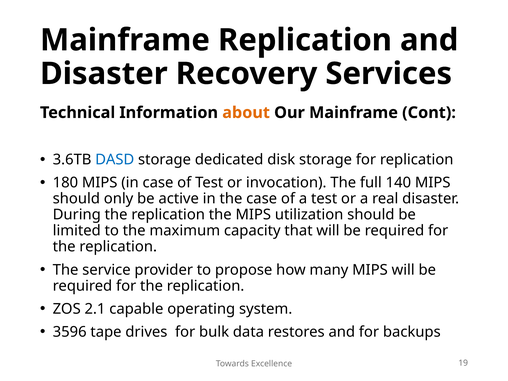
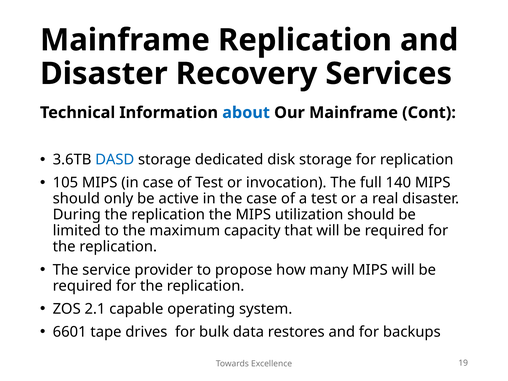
about colour: orange -> blue
180: 180 -> 105
3596: 3596 -> 6601
